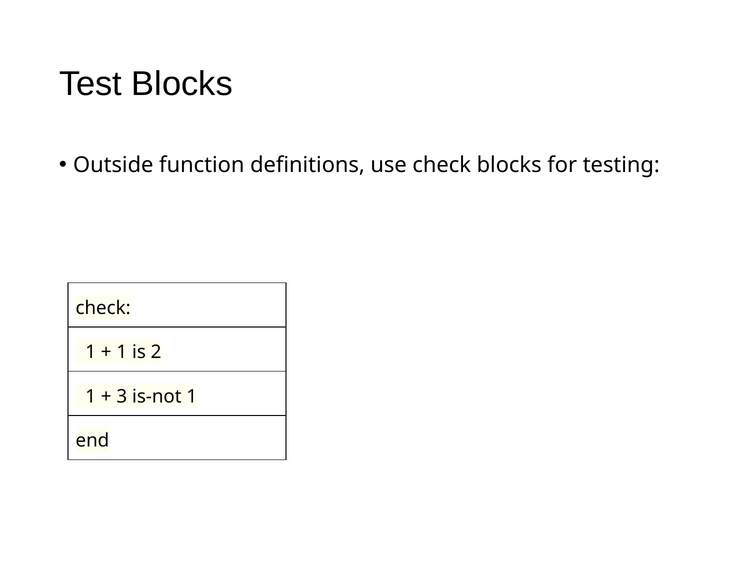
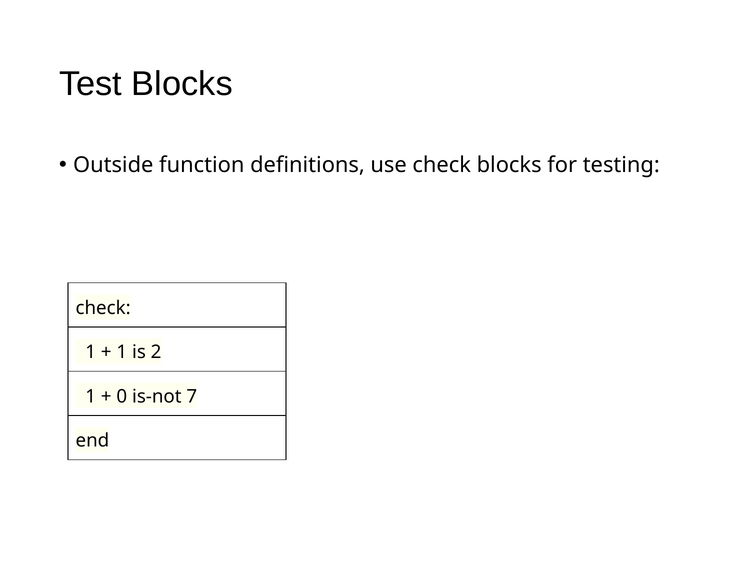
3: 3 -> 0
is-not 1: 1 -> 7
